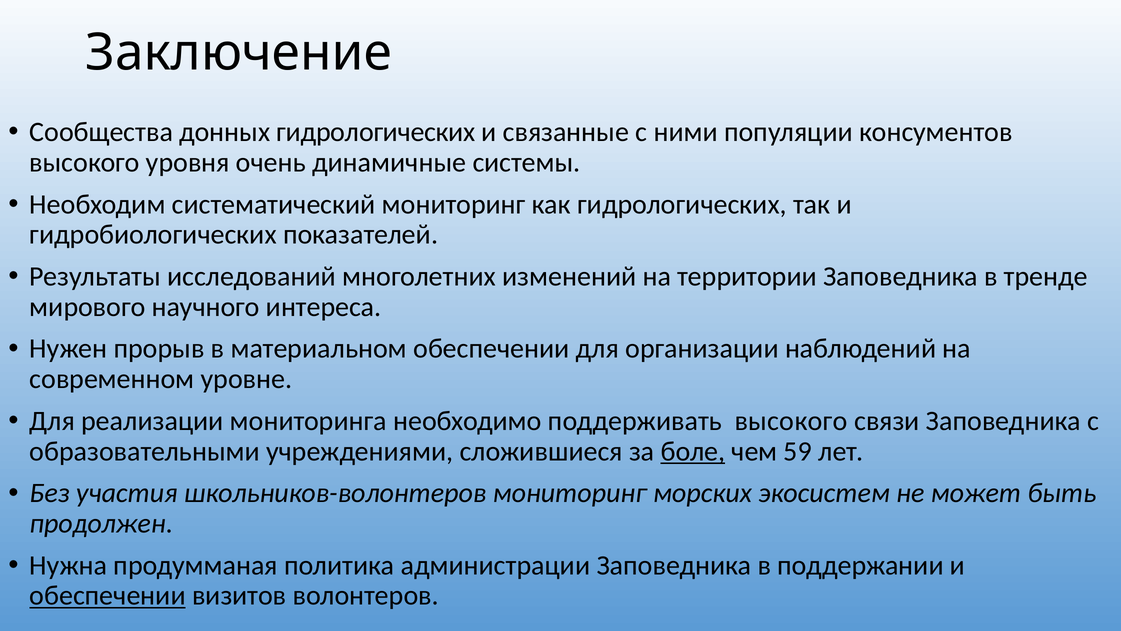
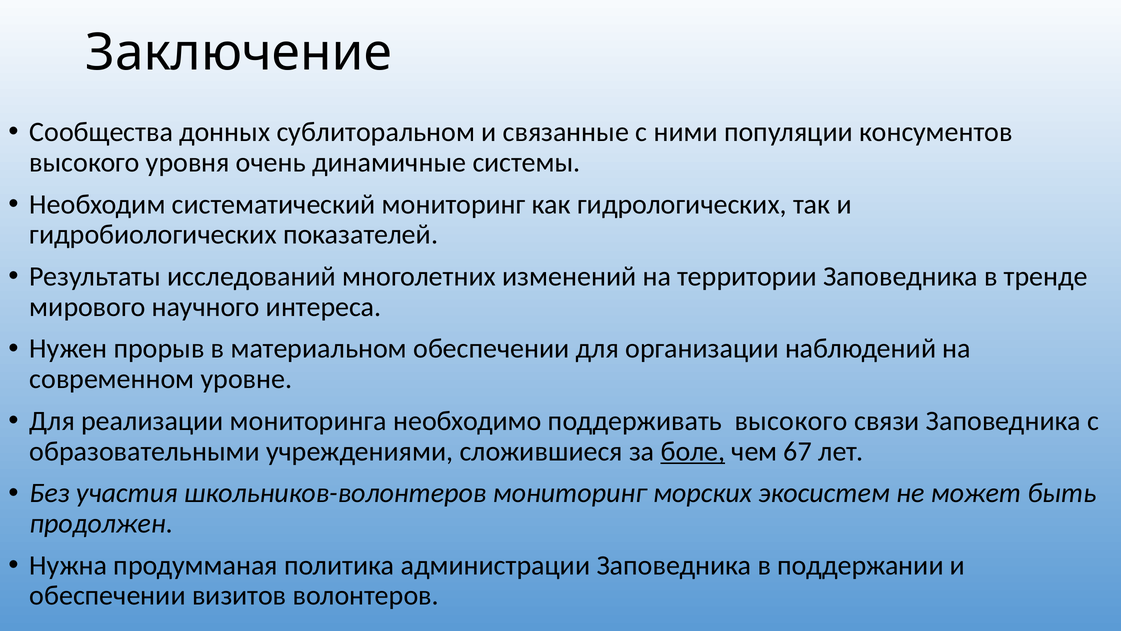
донных гидрологических: гидрологических -> сублиторальном
59: 59 -> 67
обеспечении at (108, 595) underline: present -> none
